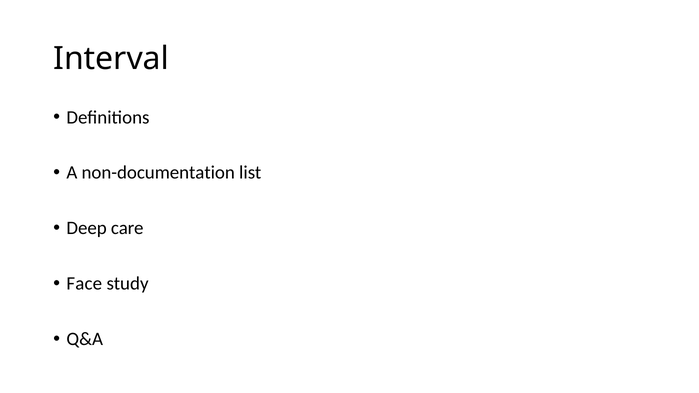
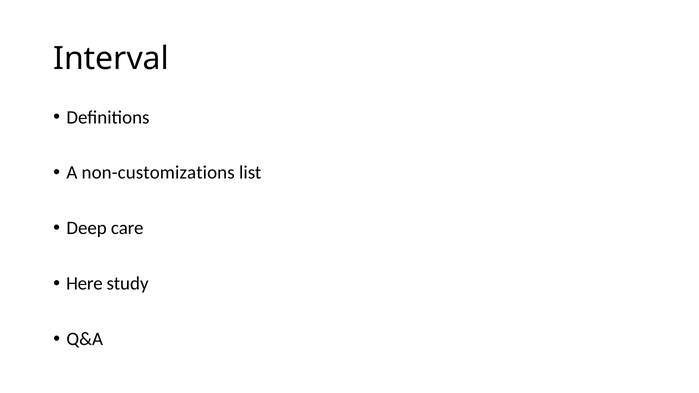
non-documentation: non-documentation -> non-customizations
Face: Face -> Here
